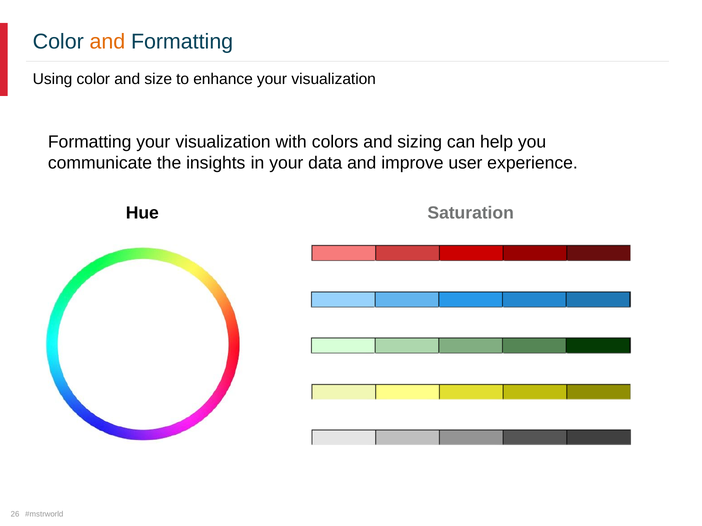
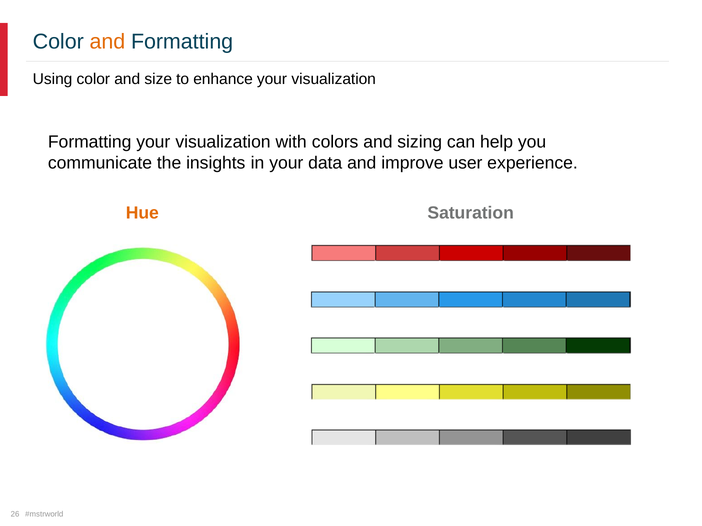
Hue colour: black -> orange
